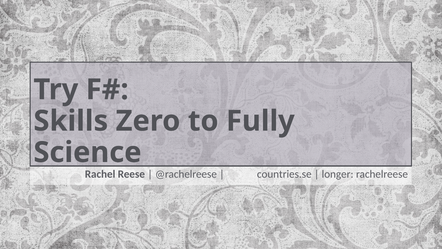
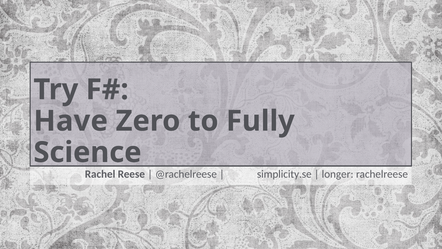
Skills: Skills -> Have
countries.se: countries.se -> simplicity.se
